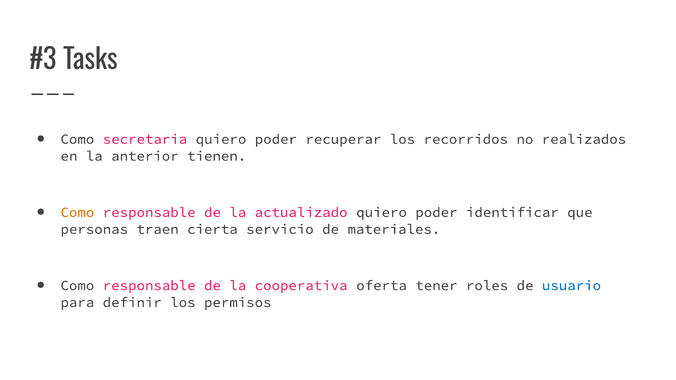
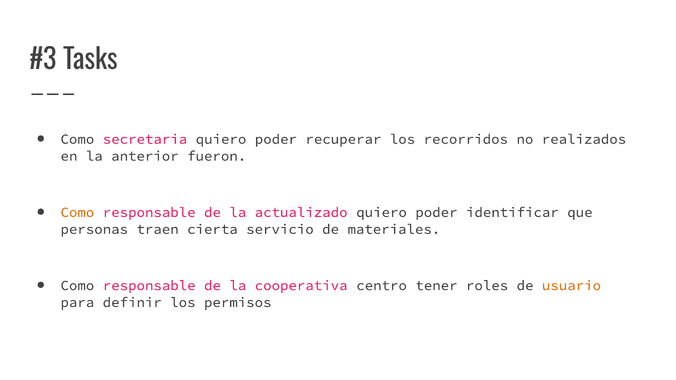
tienen: tienen -> fueron
oferta: oferta -> centro
usuario colour: blue -> orange
